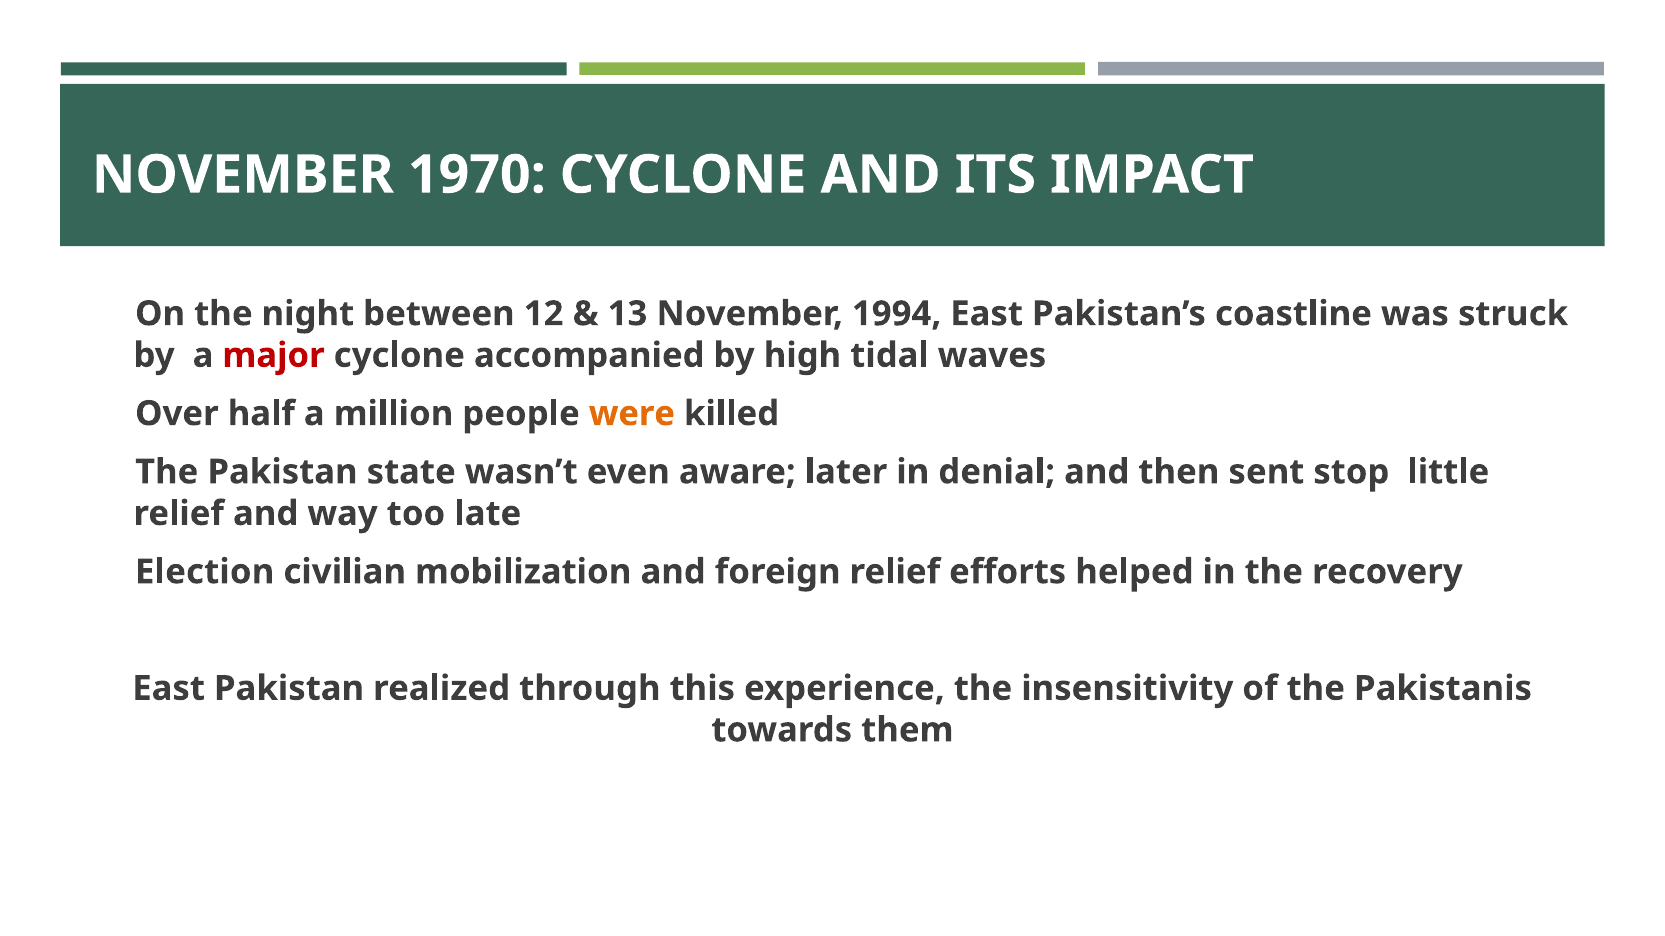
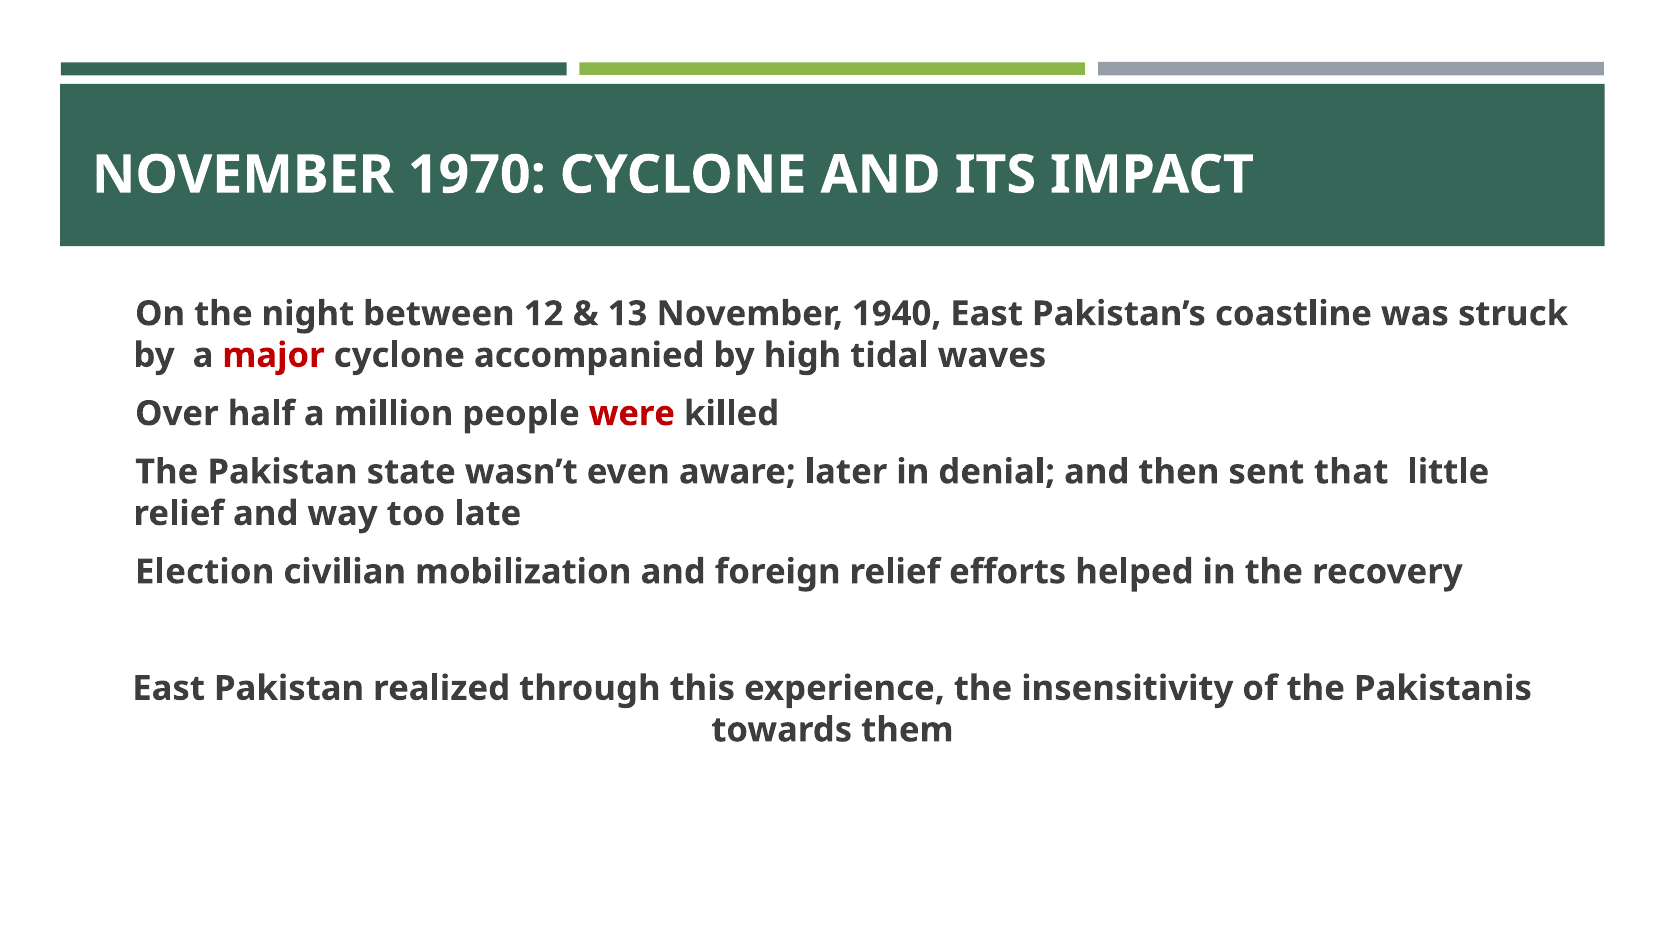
1994: 1994 -> 1940
were colour: orange -> red
stop: stop -> that
